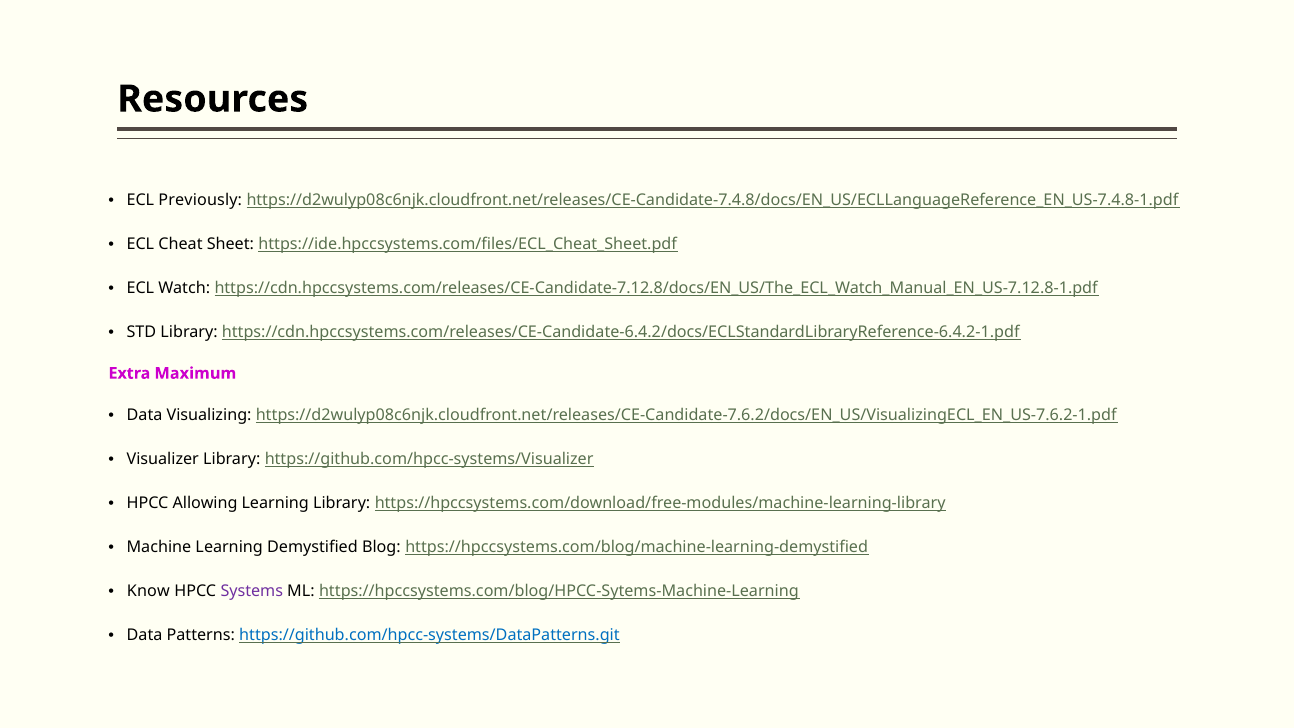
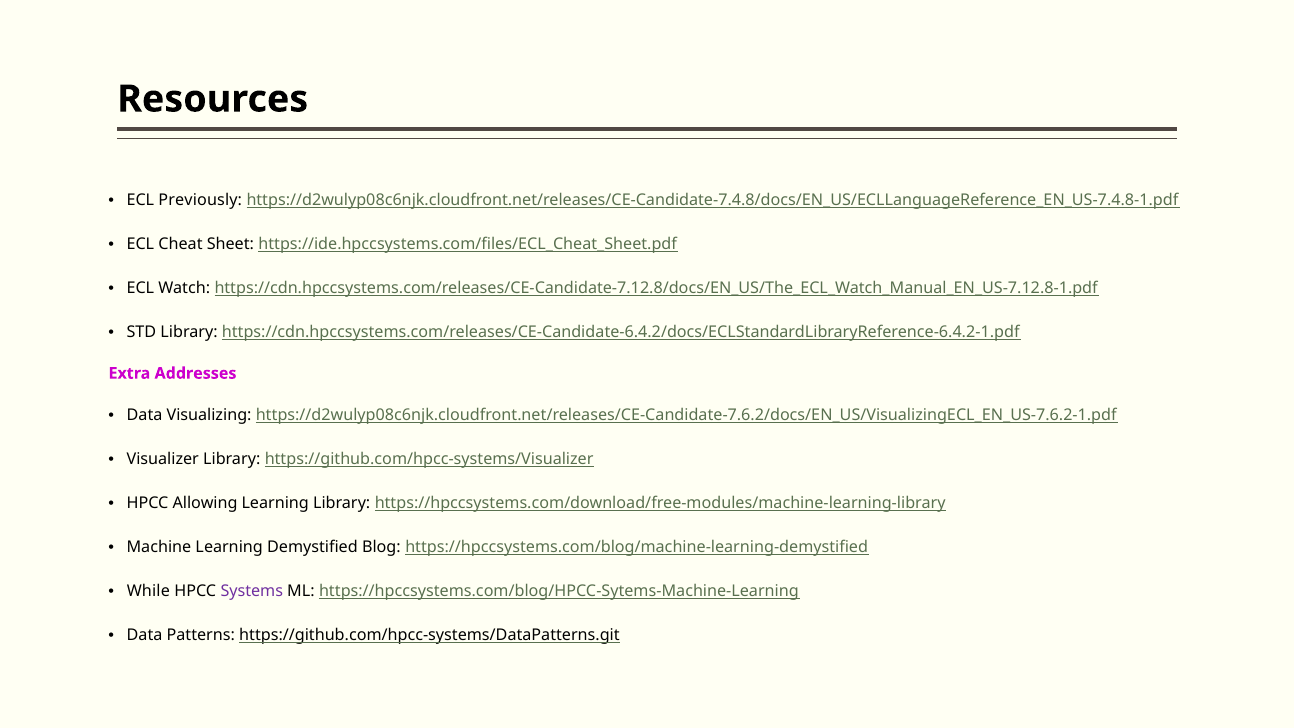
Maximum: Maximum -> Addresses
Know: Know -> While
https://github.com/hpcc-systems/DataPatterns.git colour: blue -> black
